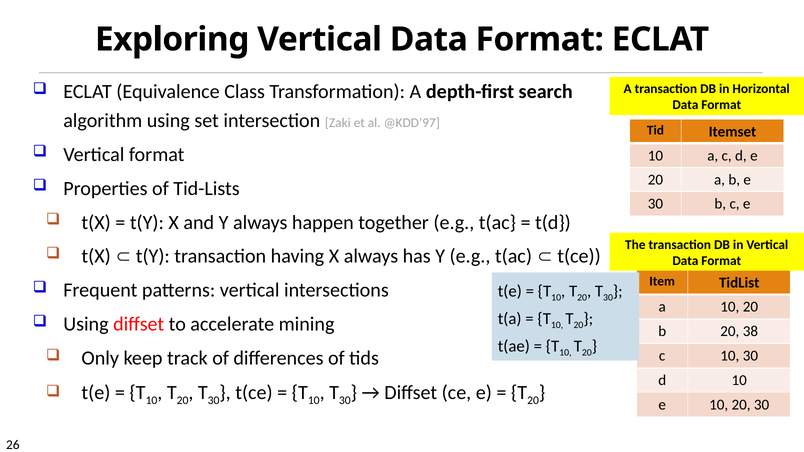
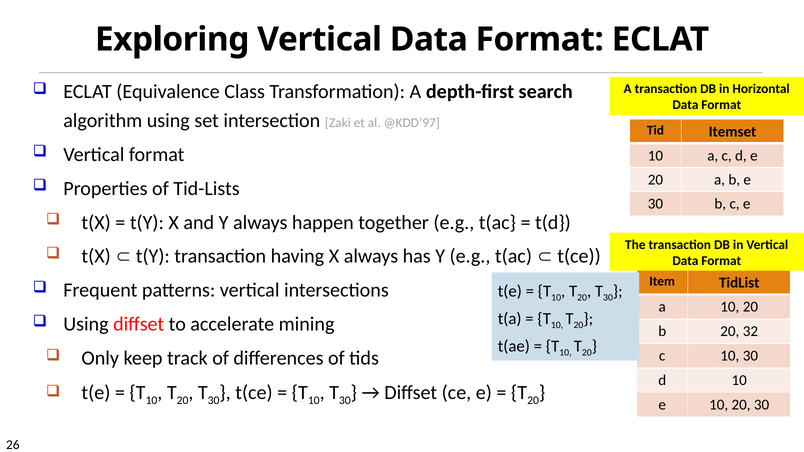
38: 38 -> 32
